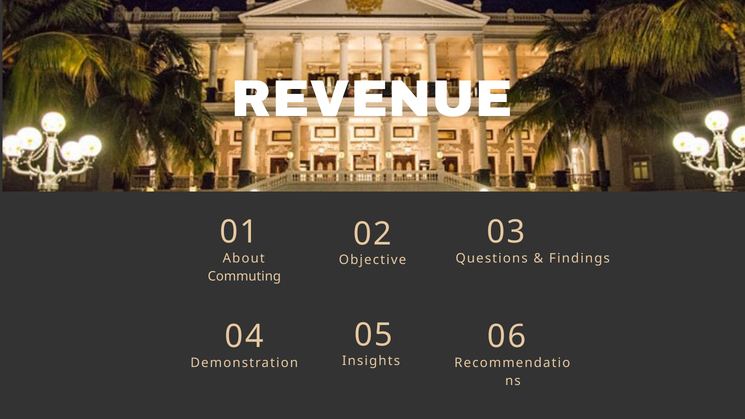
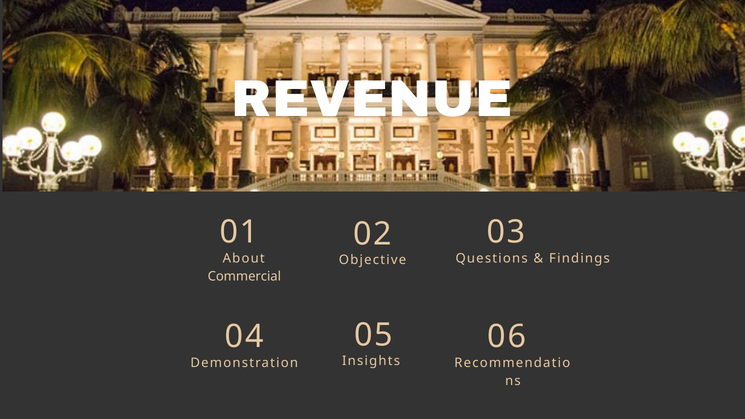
Commuting: Commuting -> Commercial
